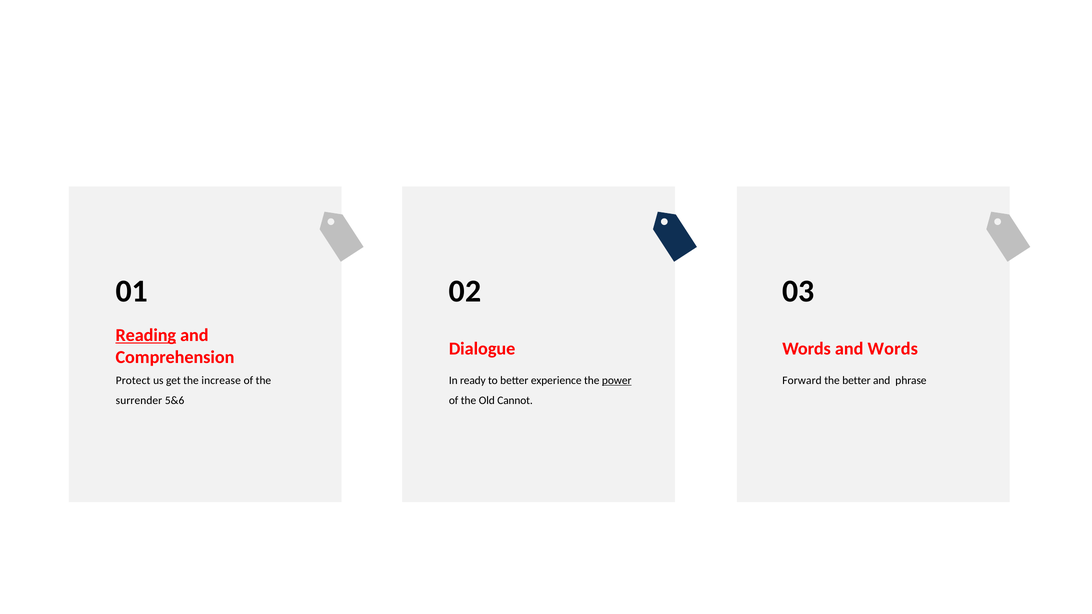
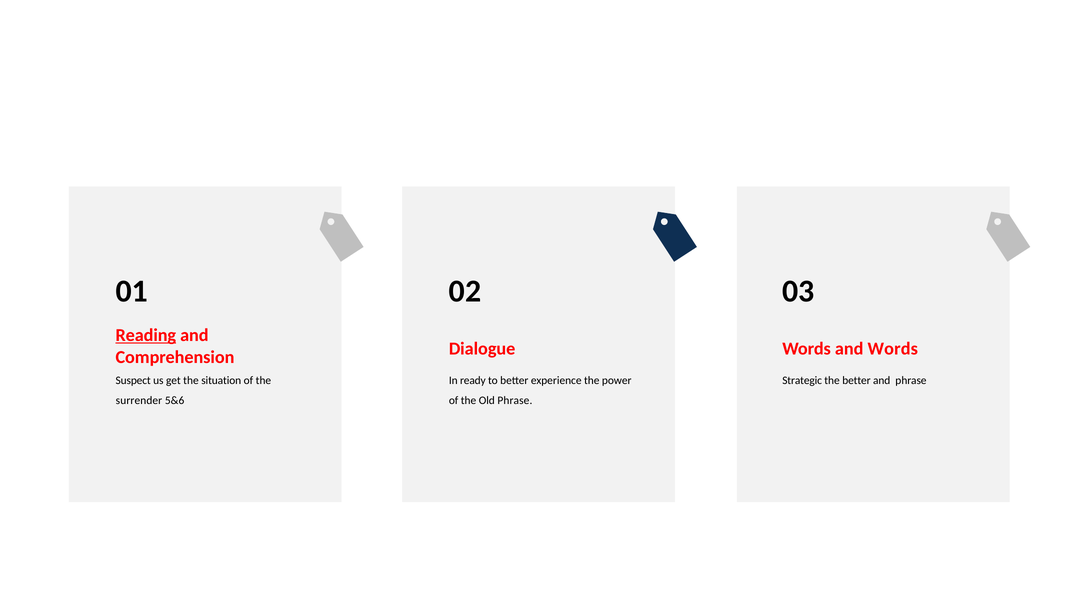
Protect: Protect -> Suspect
increase: increase -> situation
power underline: present -> none
Forward: Forward -> Strategic
Old Cannot: Cannot -> Phrase
